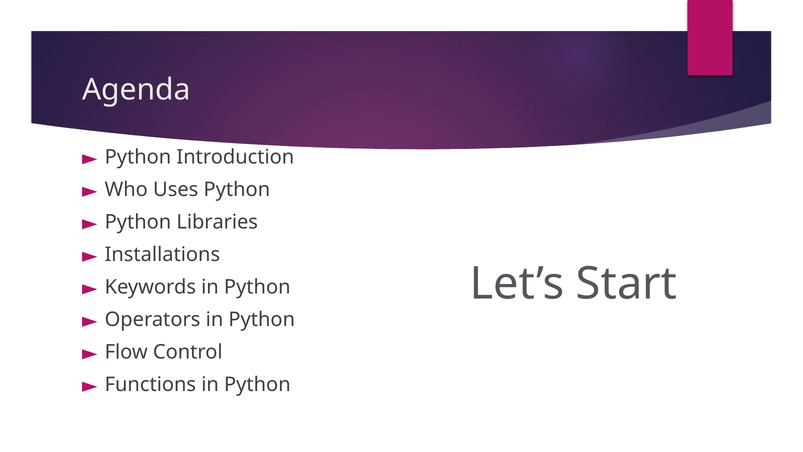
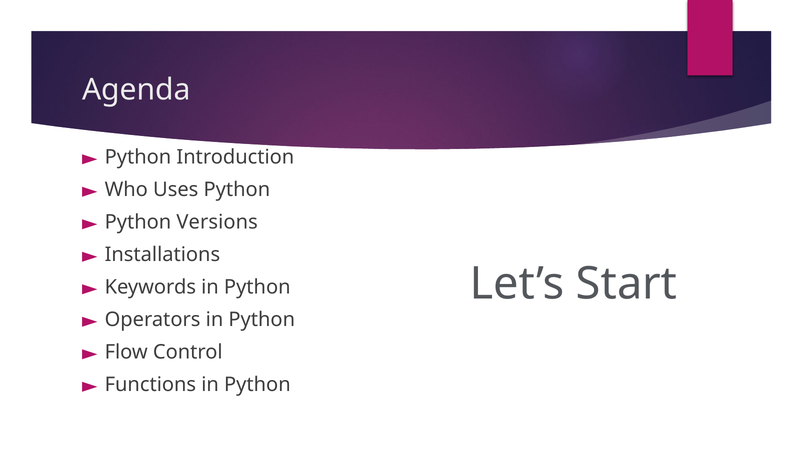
Libraries: Libraries -> Versions
